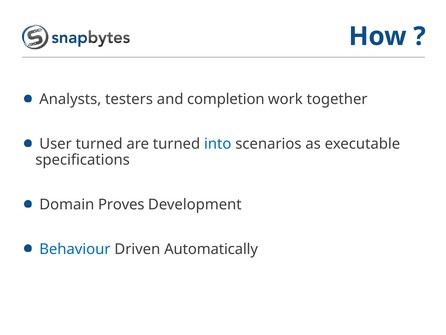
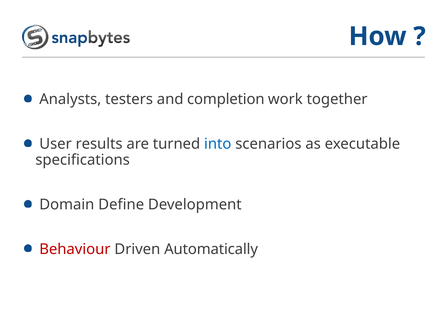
User turned: turned -> results
Proves: Proves -> Define
Behaviour colour: blue -> red
